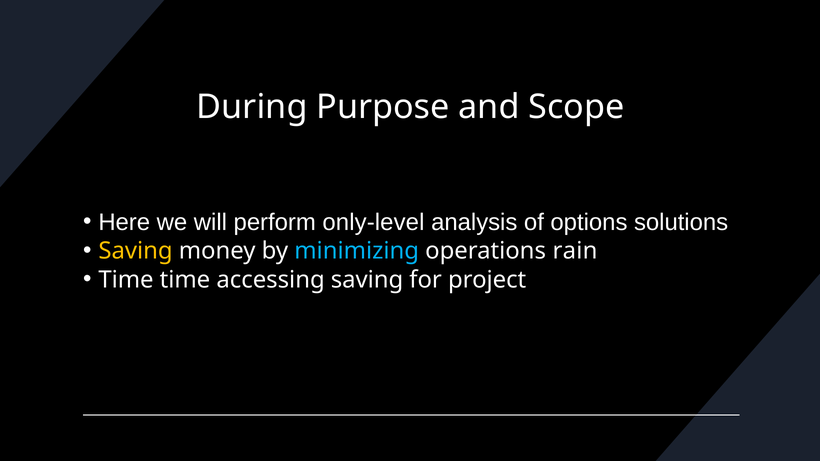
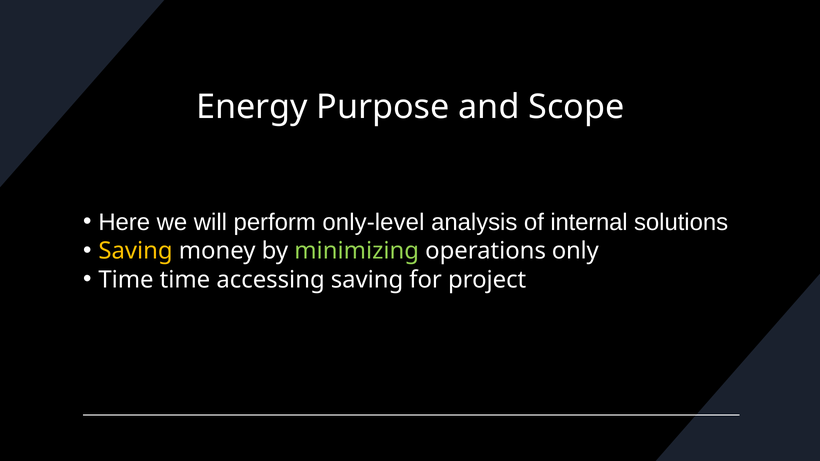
During: During -> Energy
options: options -> internal
minimizing colour: light blue -> light green
rain: rain -> only
